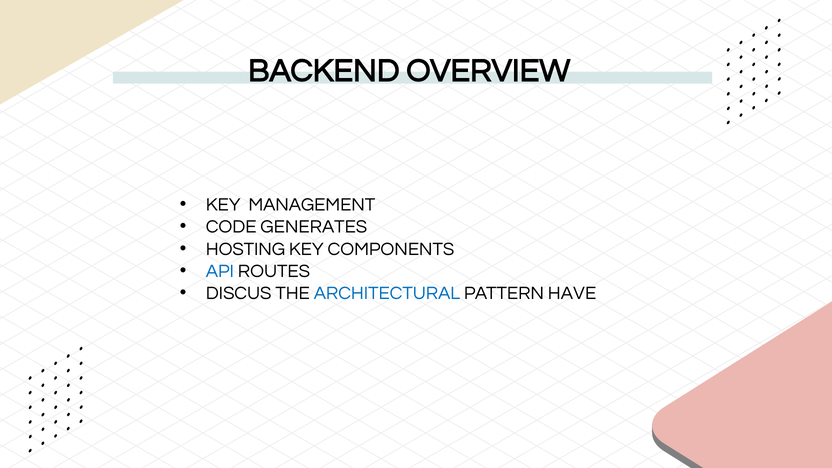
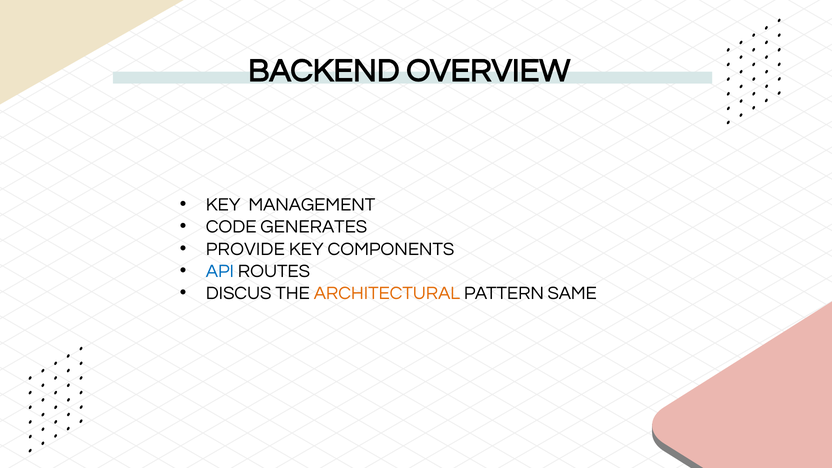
HOSTING: HOSTING -> PROVIDE
ARCHITECTURAL colour: blue -> orange
HAVE: HAVE -> SAME
